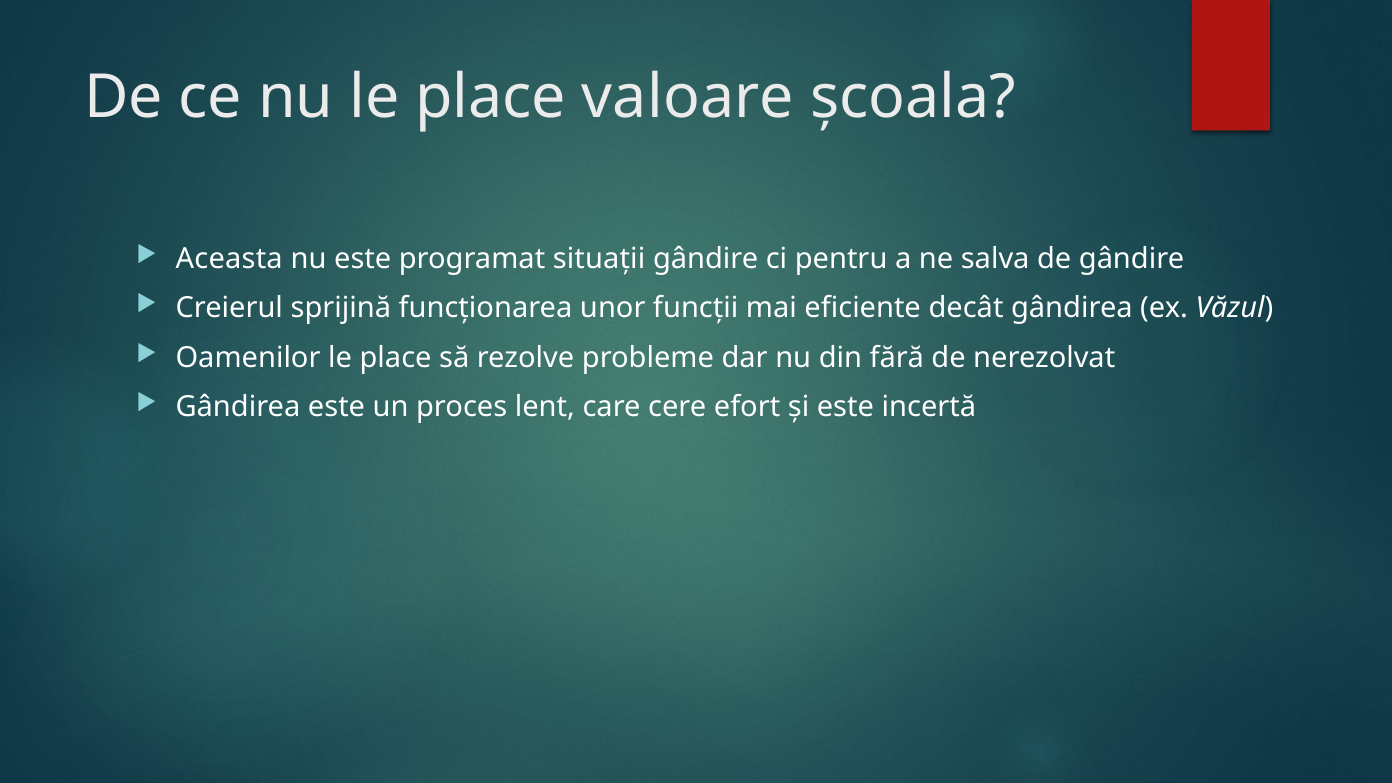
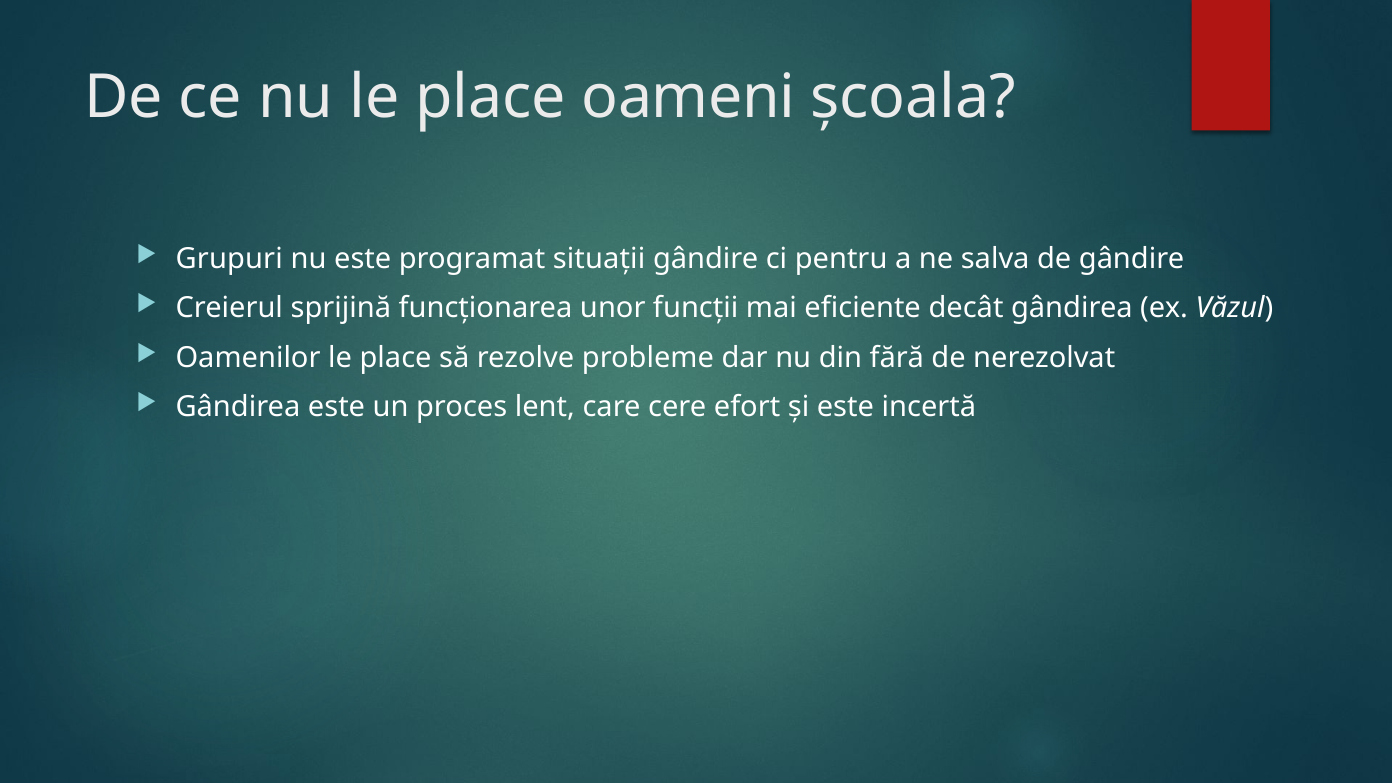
valoare: valoare -> oameni
Aceasta: Aceasta -> Grupuri
